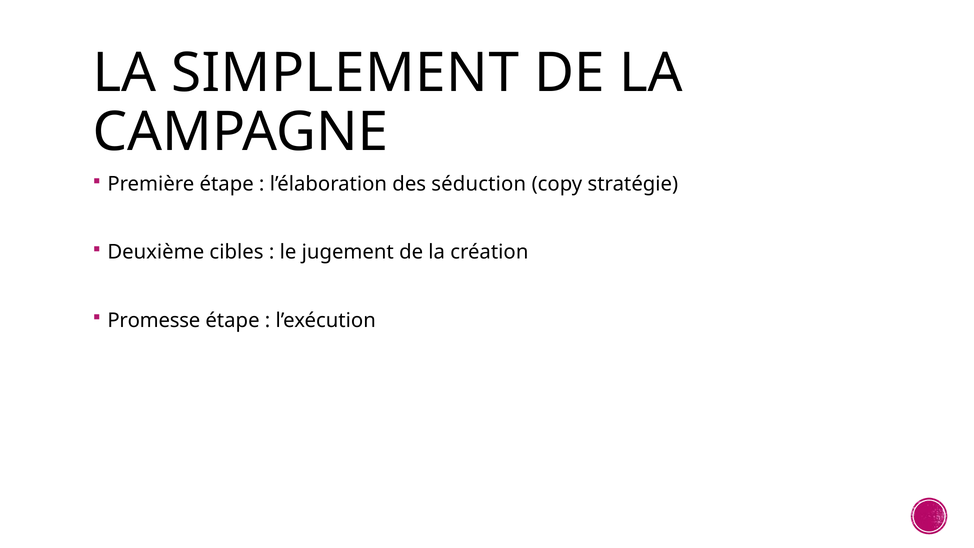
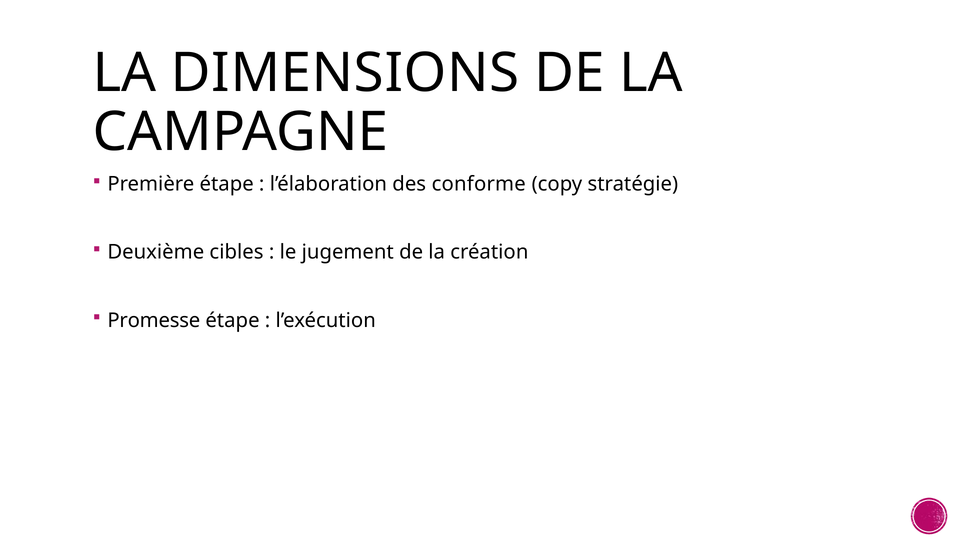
SIMPLEMENT: SIMPLEMENT -> DIMENSIONS
séduction: séduction -> conforme
